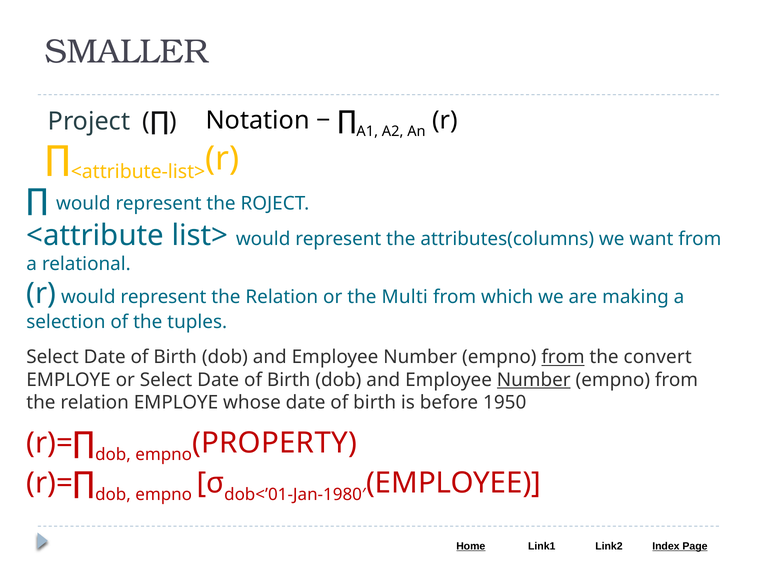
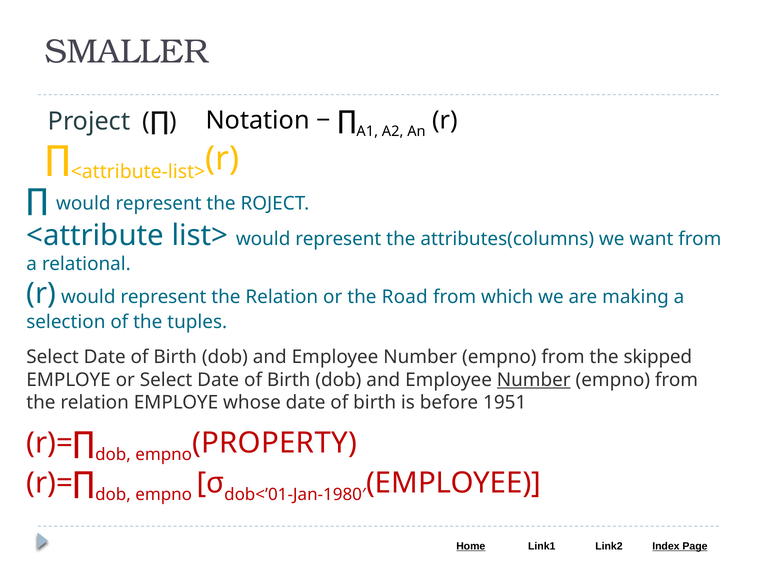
Multi: Multi -> Road
from at (563, 357) underline: present -> none
convert: convert -> skipped
1950: 1950 -> 1951
